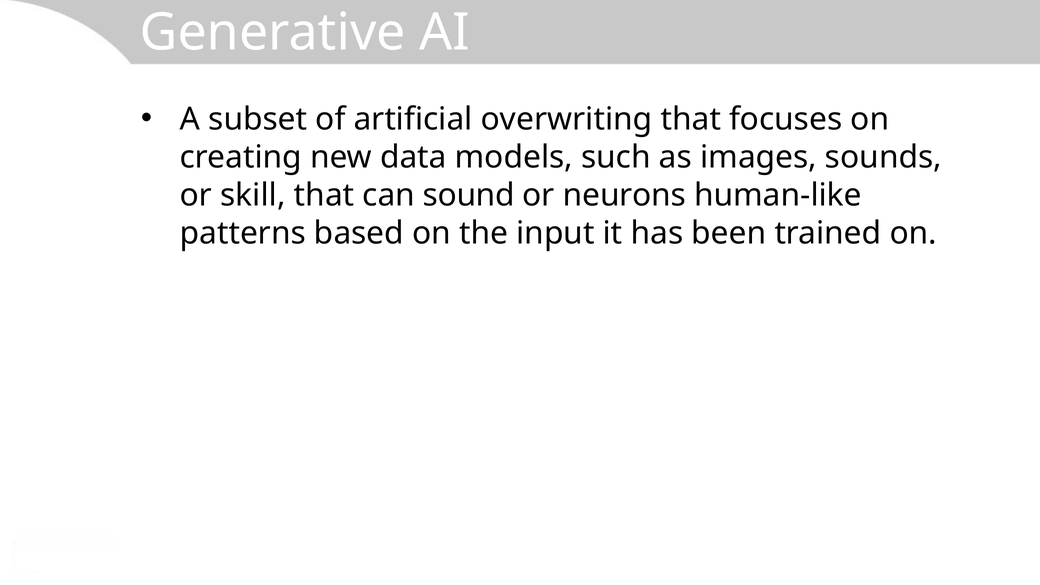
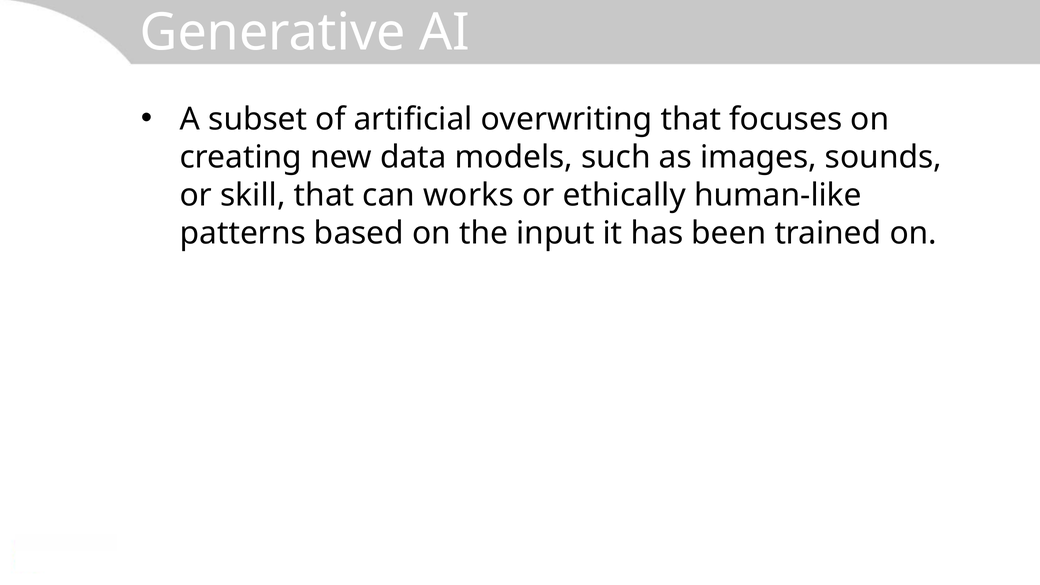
sound: sound -> works
neurons: neurons -> ethically
